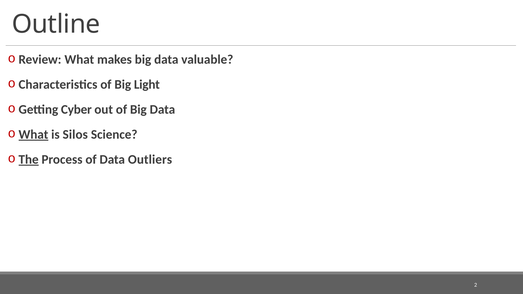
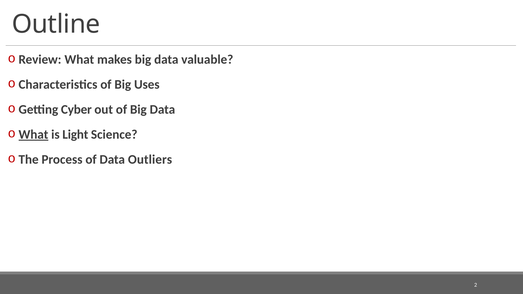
Light: Light -> Uses
Silos: Silos -> Light
The underline: present -> none
